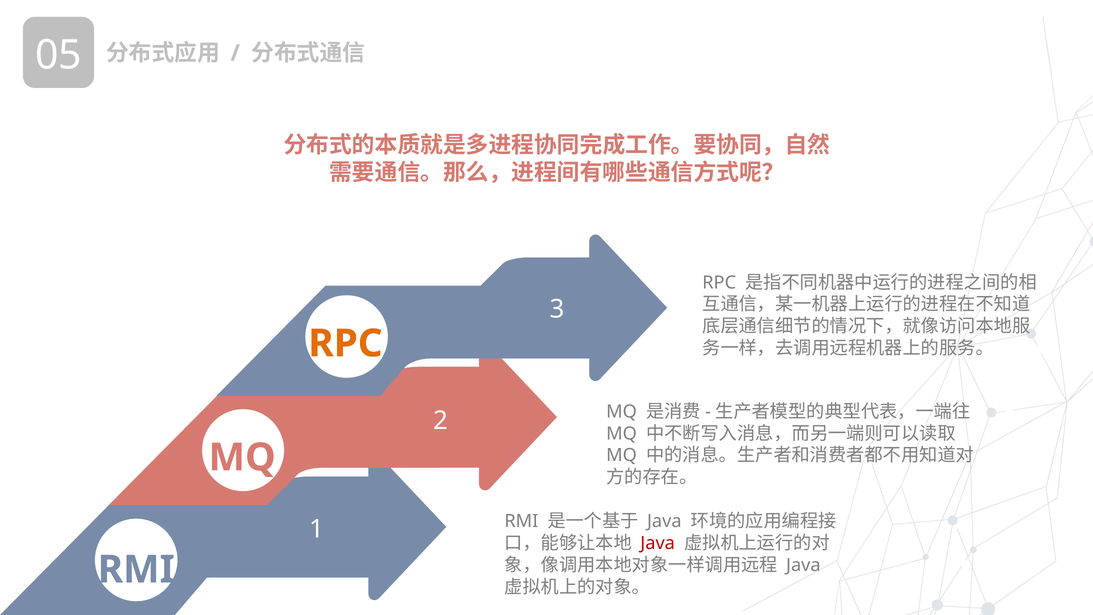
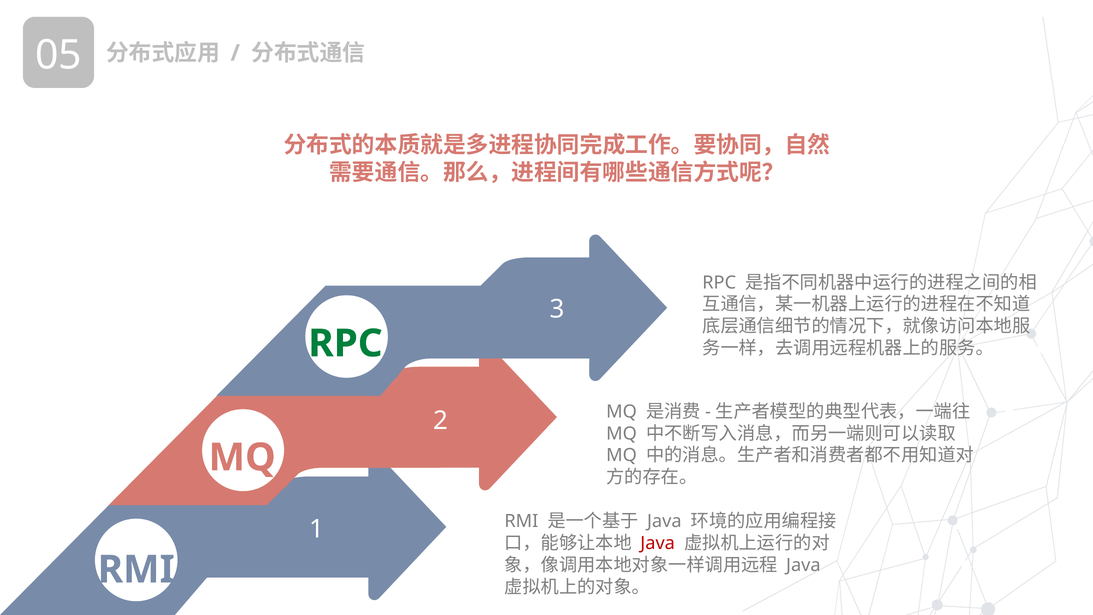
RPC at (345, 343) colour: orange -> green
